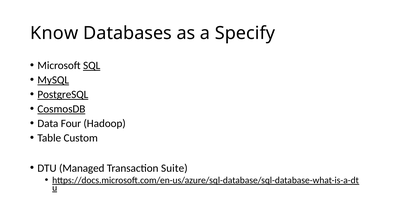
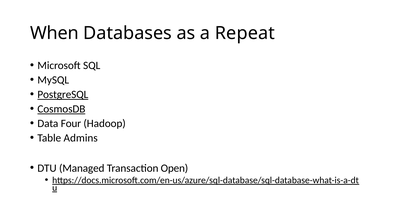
Know: Know -> When
Specify: Specify -> Repeat
SQL underline: present -> none
MySQL underline: present -> none
Custom: Custom -> Admins
Suite: Suite -> Open
